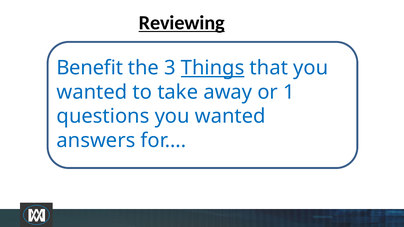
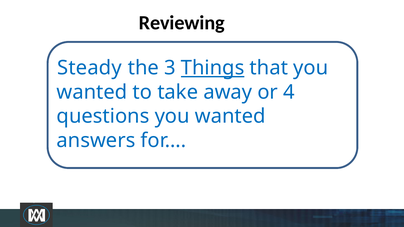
Reviewing underline: present -> none
Benefit: Benefit -> Steady
1: 1 -> 4
